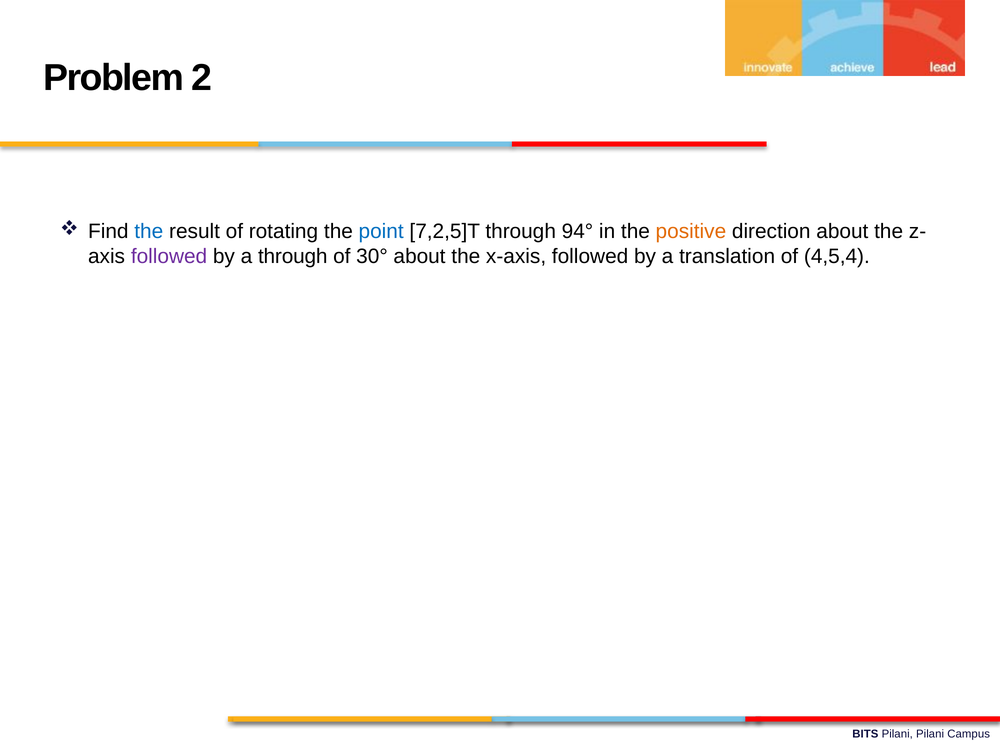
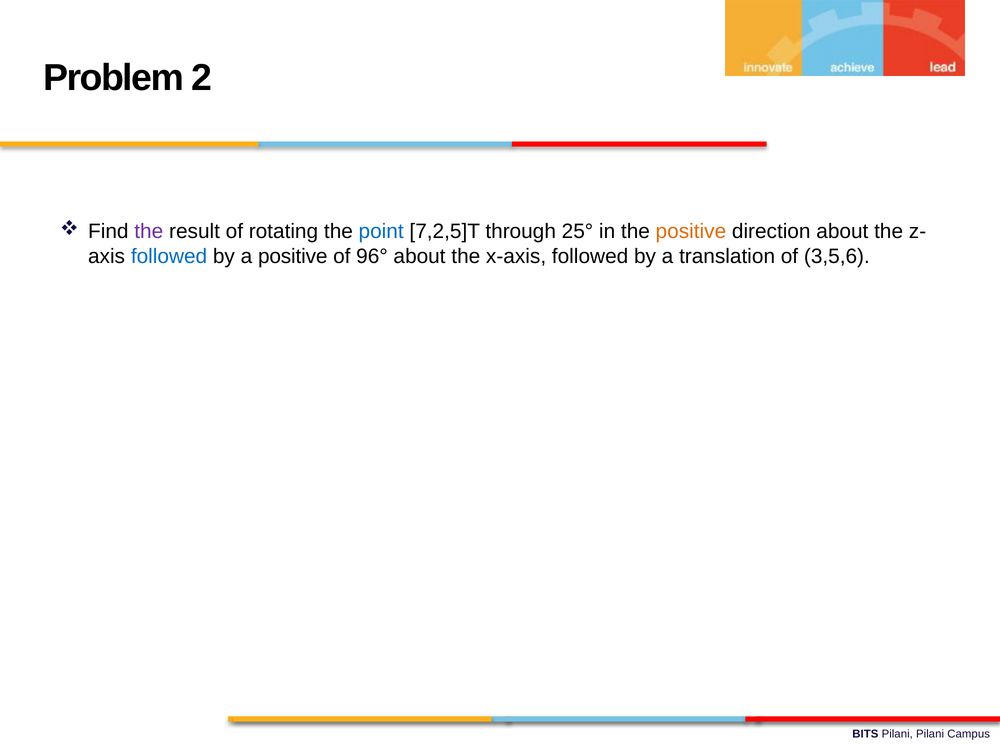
the at (149, 231) colour: blue -> purple
94°: 94° -> 25°
followed at (169, 256) colour: purple -> blue
a through: through -> positive
30°: 30° -> 96°
4,5,4: 4,5,4 -> 3,5,6
